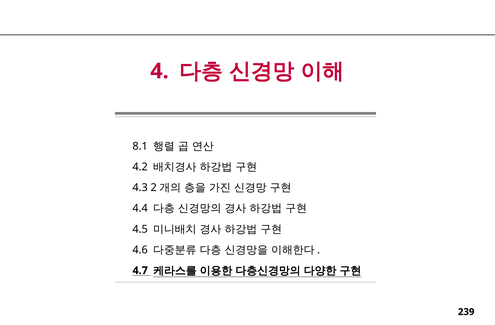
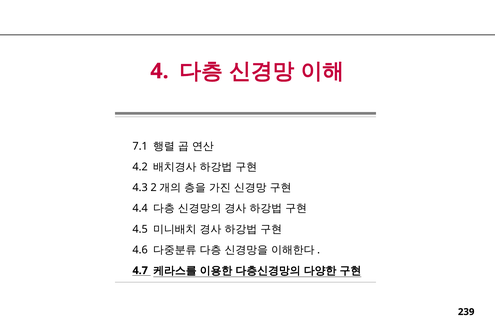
8.1: 8.1 -> 7.1
